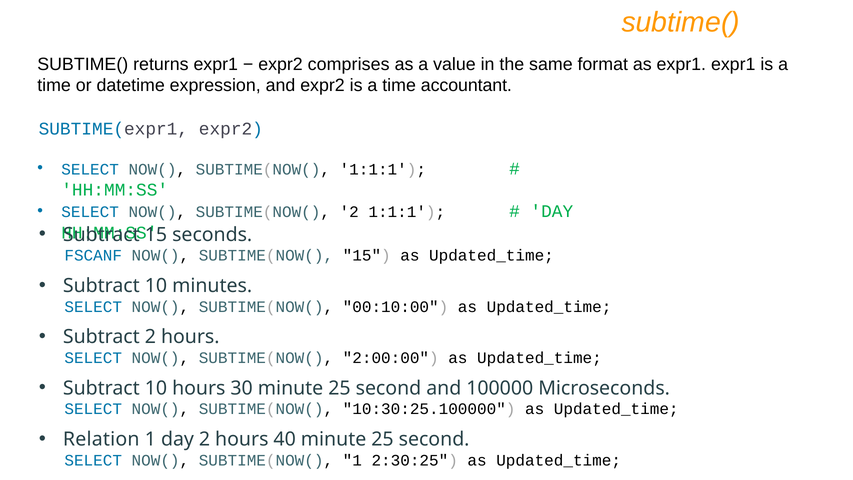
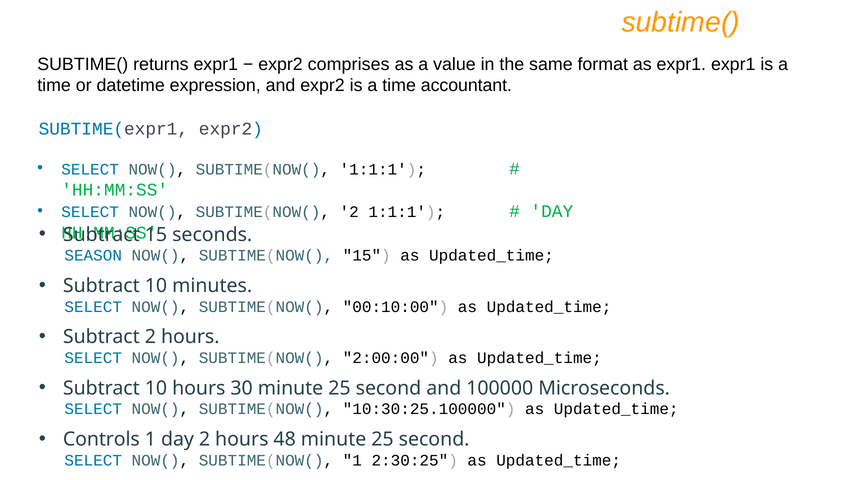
FSCANF: FSCANF -> SEASON
Relation: Relation -> Controls
40: 40 -> 48
